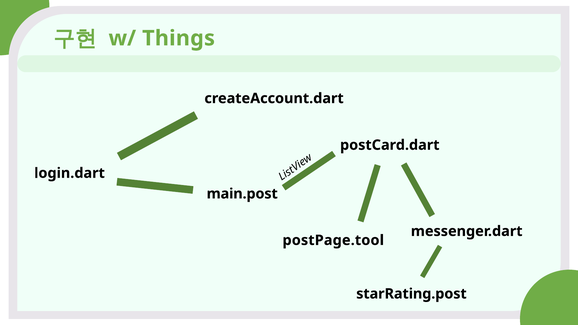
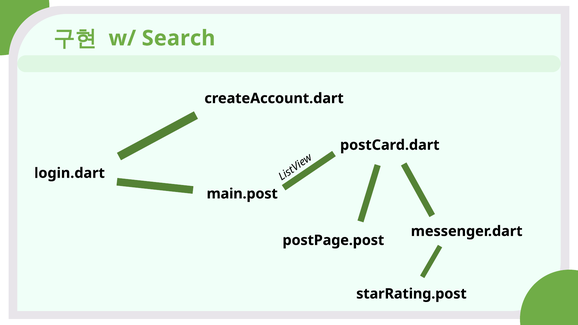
Things: Things -> Search
postPage.tool: postPage.tool -> postPage.post
